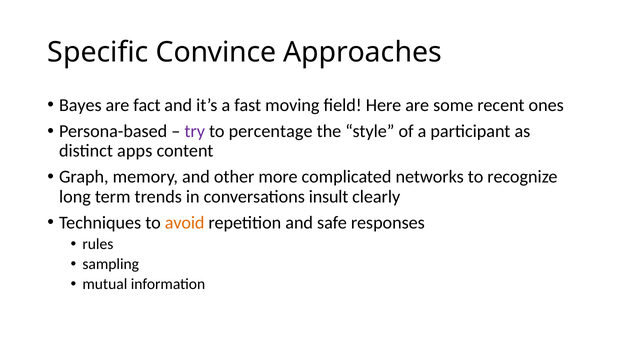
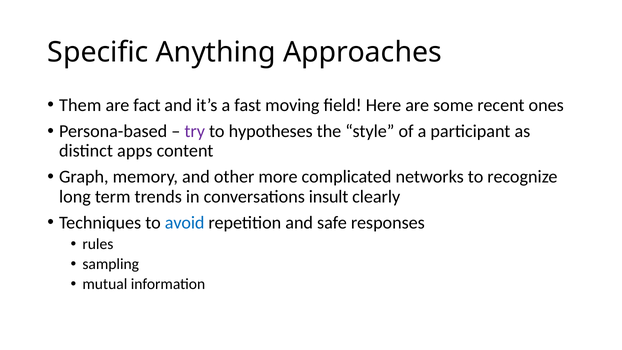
Convince: Convince -> Anything
Bayes: Bayes -> Them
percentage: percentage -> hypotheses
avoid colour: orange -> blue
